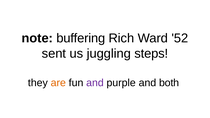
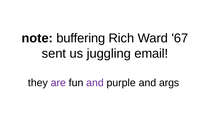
52: 52 -> 67
steps: steps -> email
are colour: orange -> purple
both: both -> args
